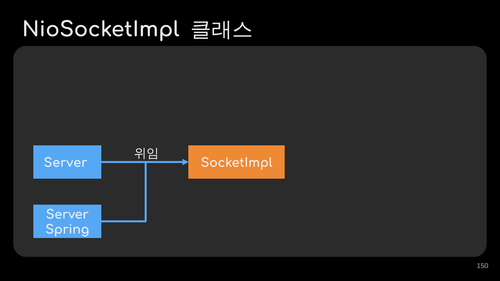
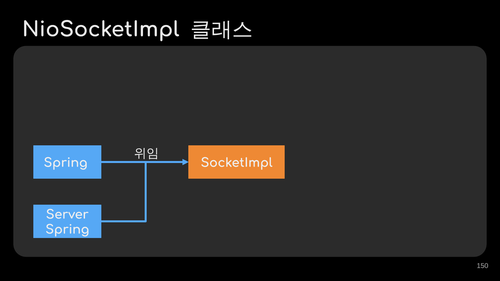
Server at (65, 163): Server -> Spring
